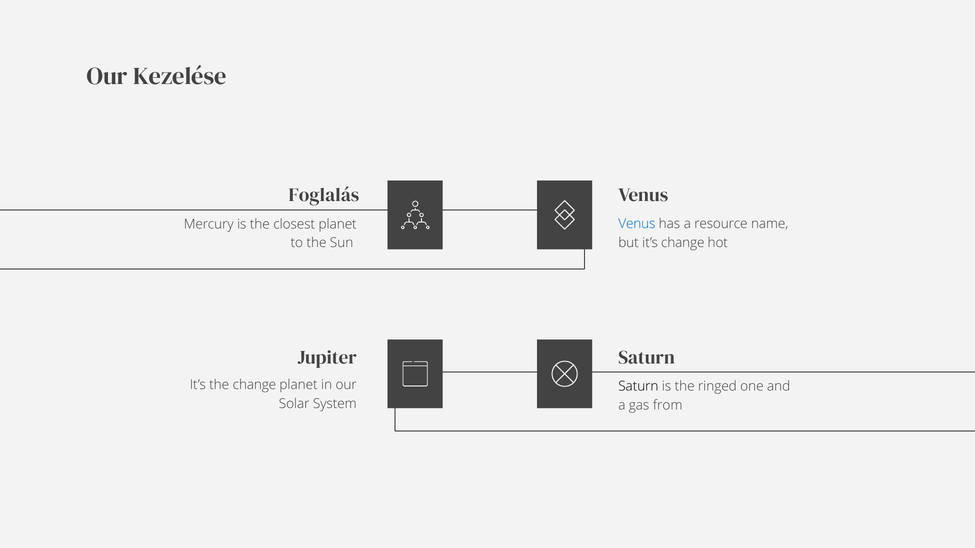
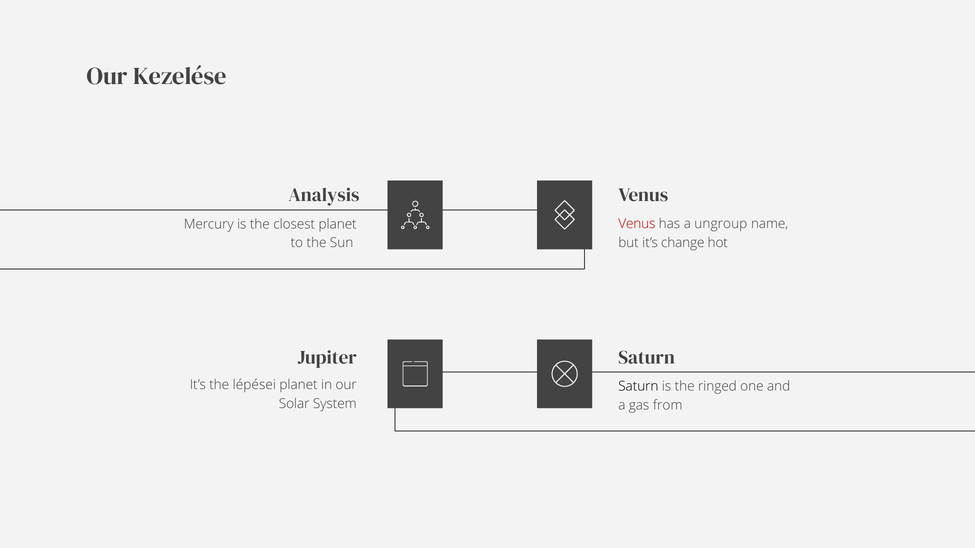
Foglalás: Foglalás -> Analysis
Venus at (637, 224) colour: blue -> red
resource: resource -> ungroup
the change: change -> lépései
